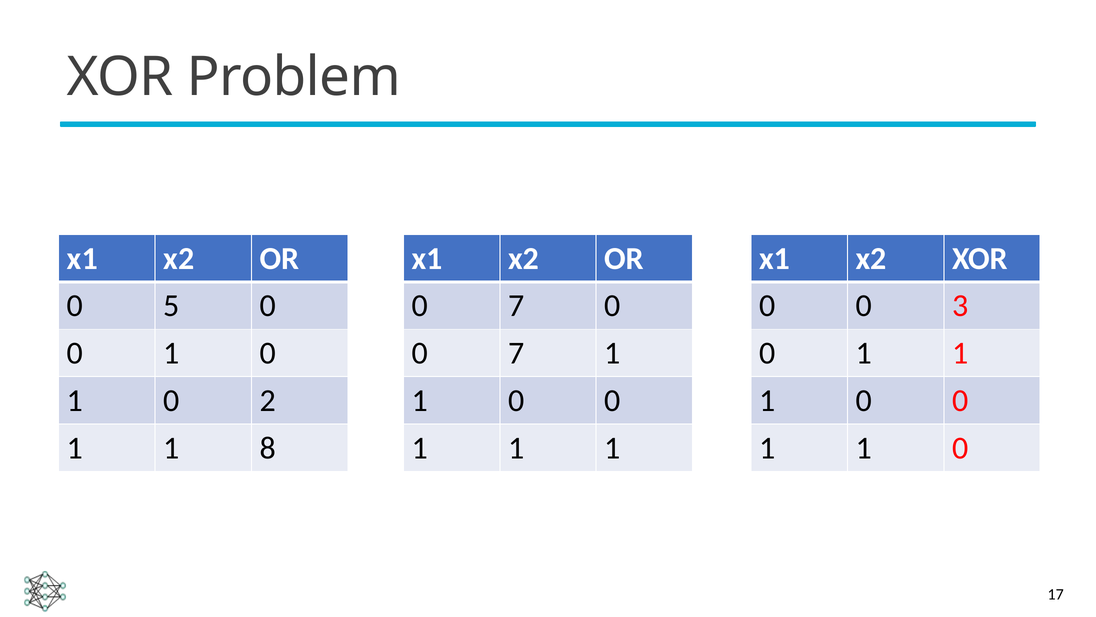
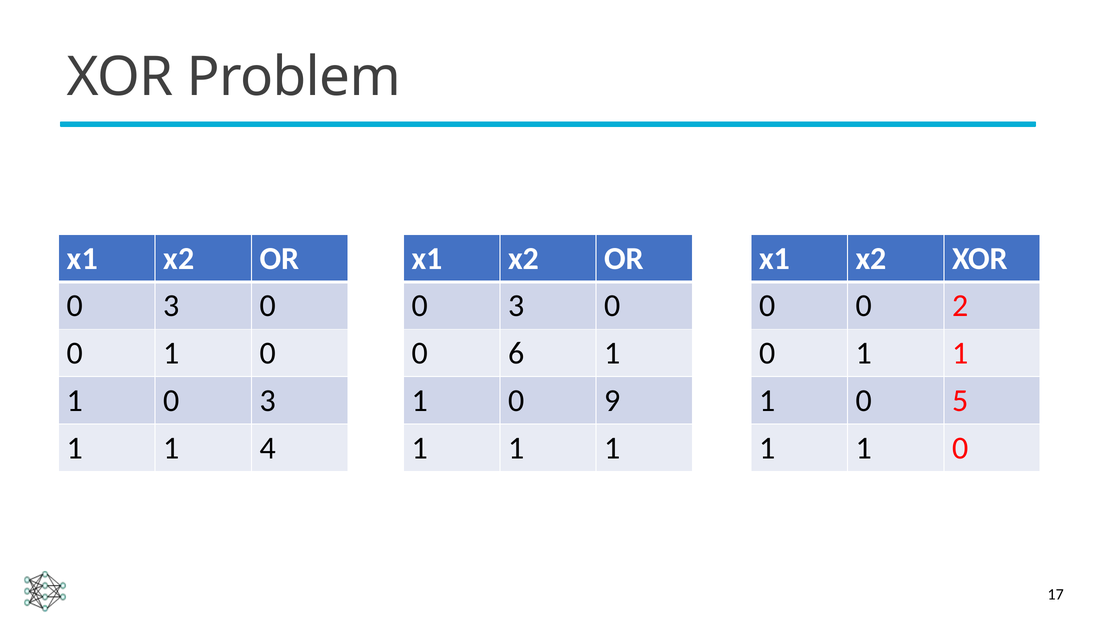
5 at (171, 306): 5 -> 3
7 at (516, 306): 7 -> 3
3: 3 -> 2
7 at (516, 353): 7 -> 6
1 0 2: 2 -> 3
0 at (613, 400): 0 -> 9
0 at (960, 400): 0 -> 5
8: 8 -> 4
